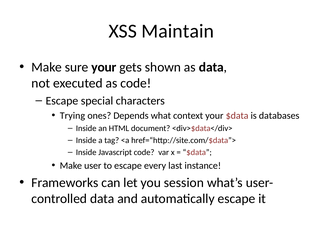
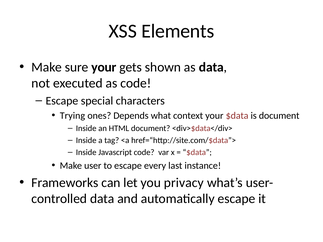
Maintain: Maintain -> Elements
is databases: databases -> document
session: session -> privacy
